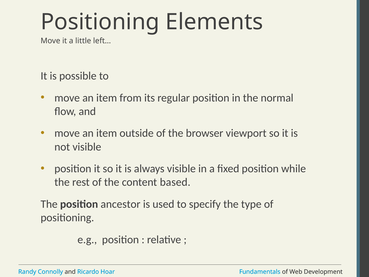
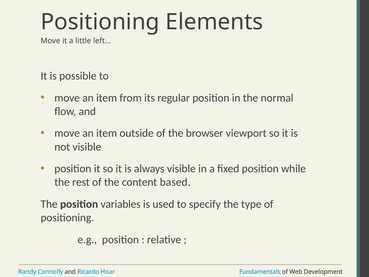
ancestor: ancestor -> variables
